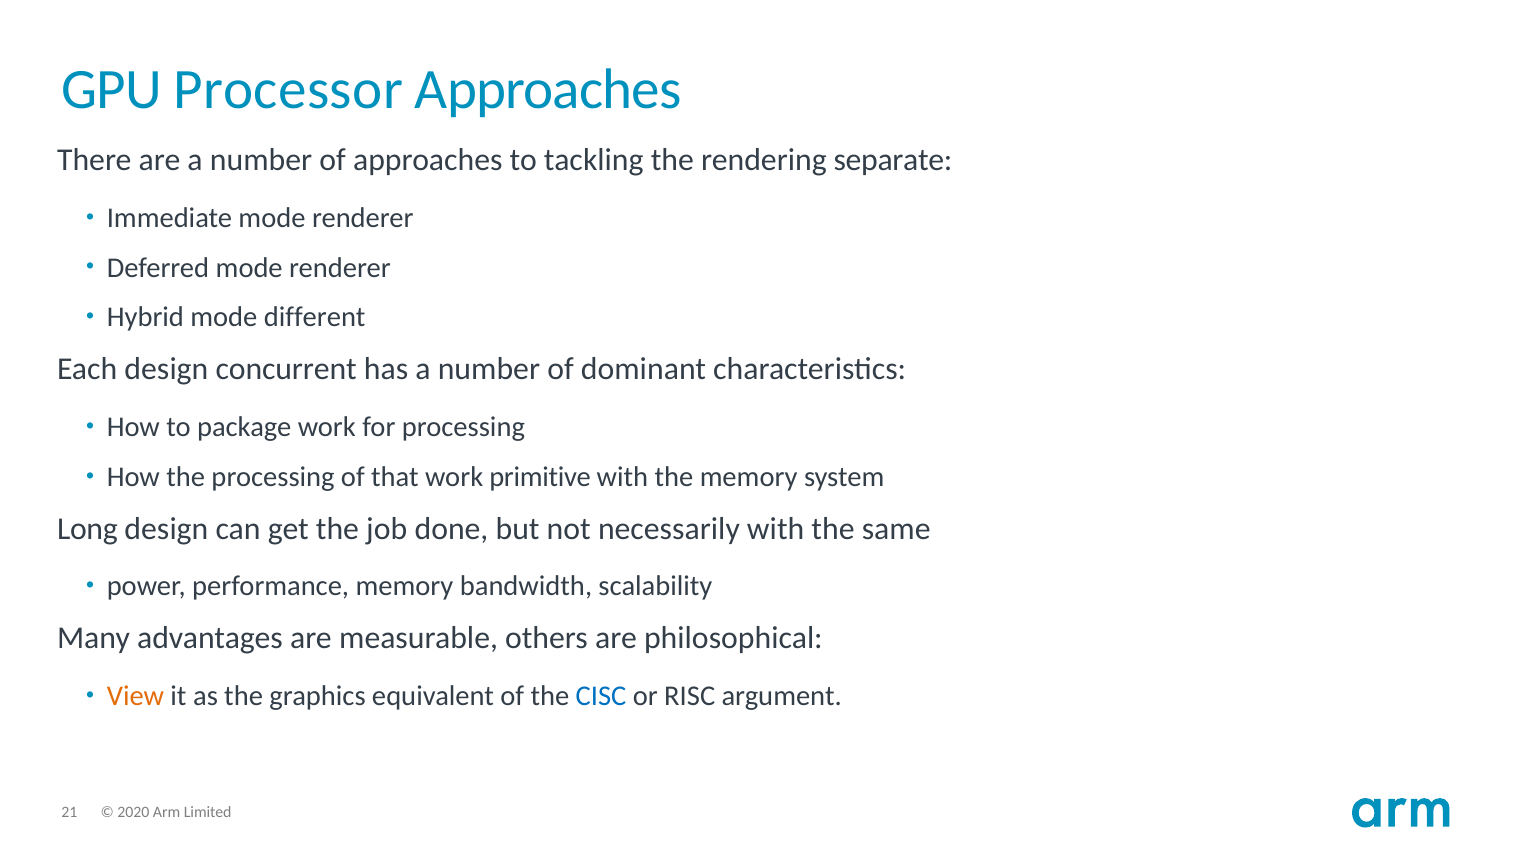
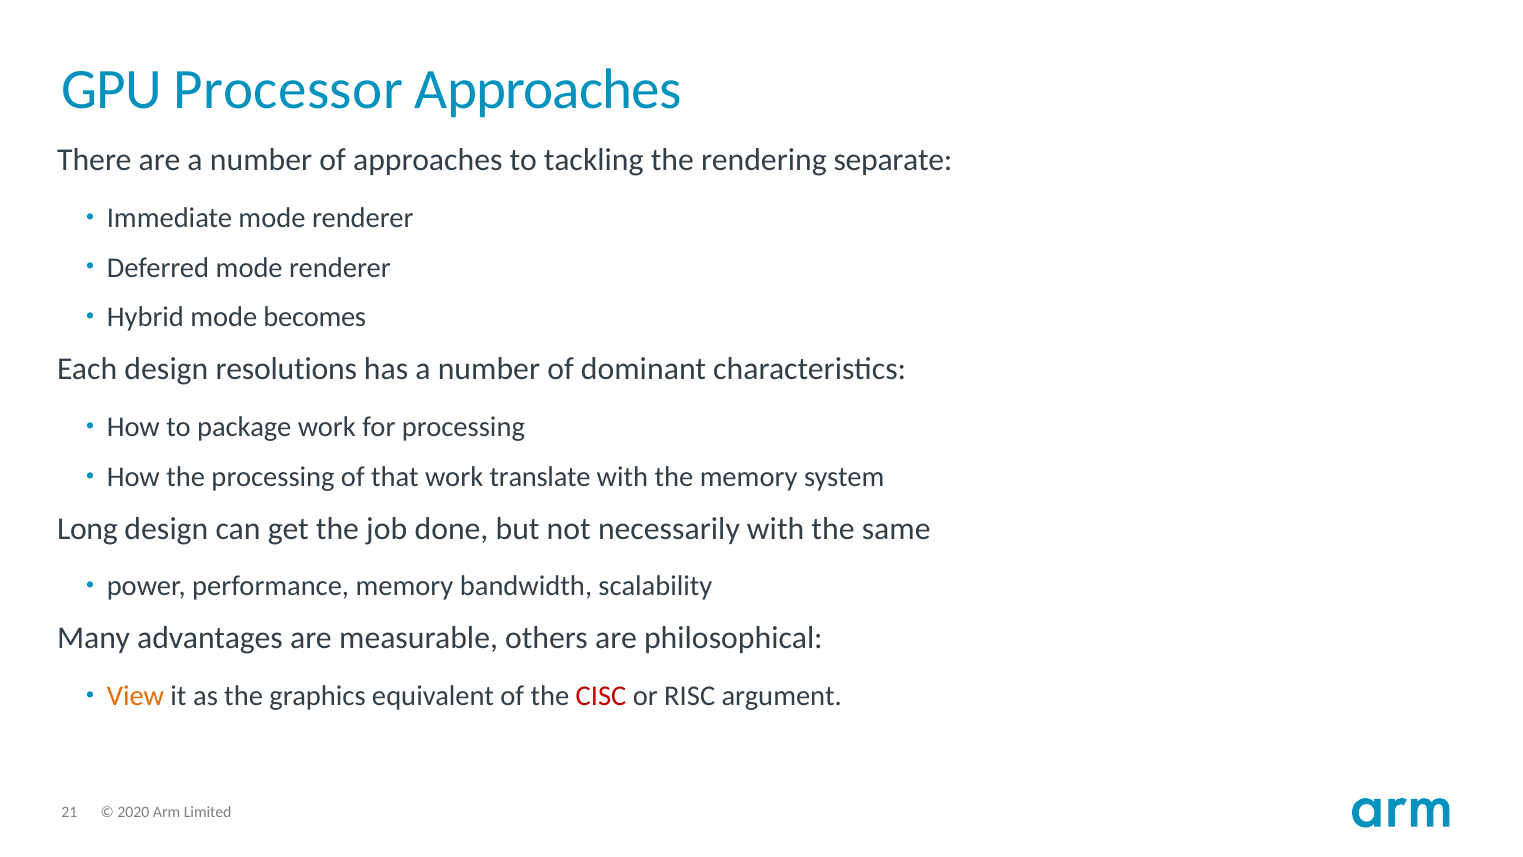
different: different -> becomes
concurrent: concurrent -> resolutions
primitive: primitive -> translate
CISC colour: blue -> red
